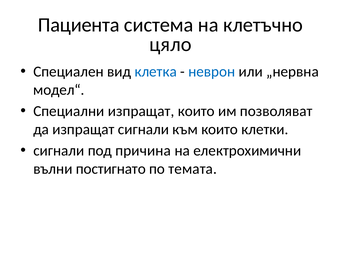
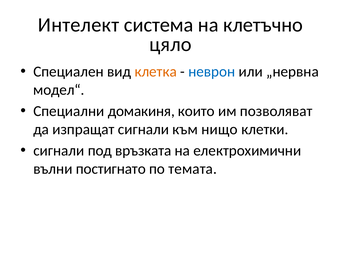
Пациента: Пациента -> Интелект
клетка colour: blue -> orange
Специални изпращат: изпращат -> домакиня
към които: които -> нищо
причина: причина -> връзката
